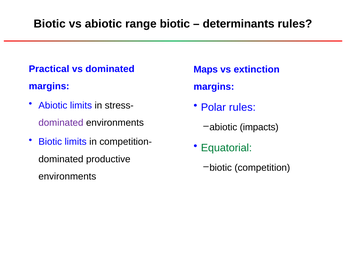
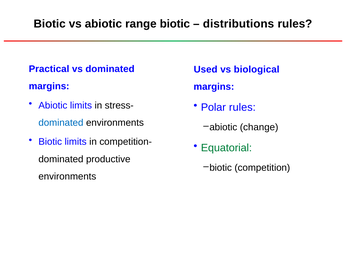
determinants: determinants -> distributions
Maps: Maps -> Used
extinction: extinction -> biological
dominated at (61, 123) colour: purple -> blue
impacts: impacts -> change
